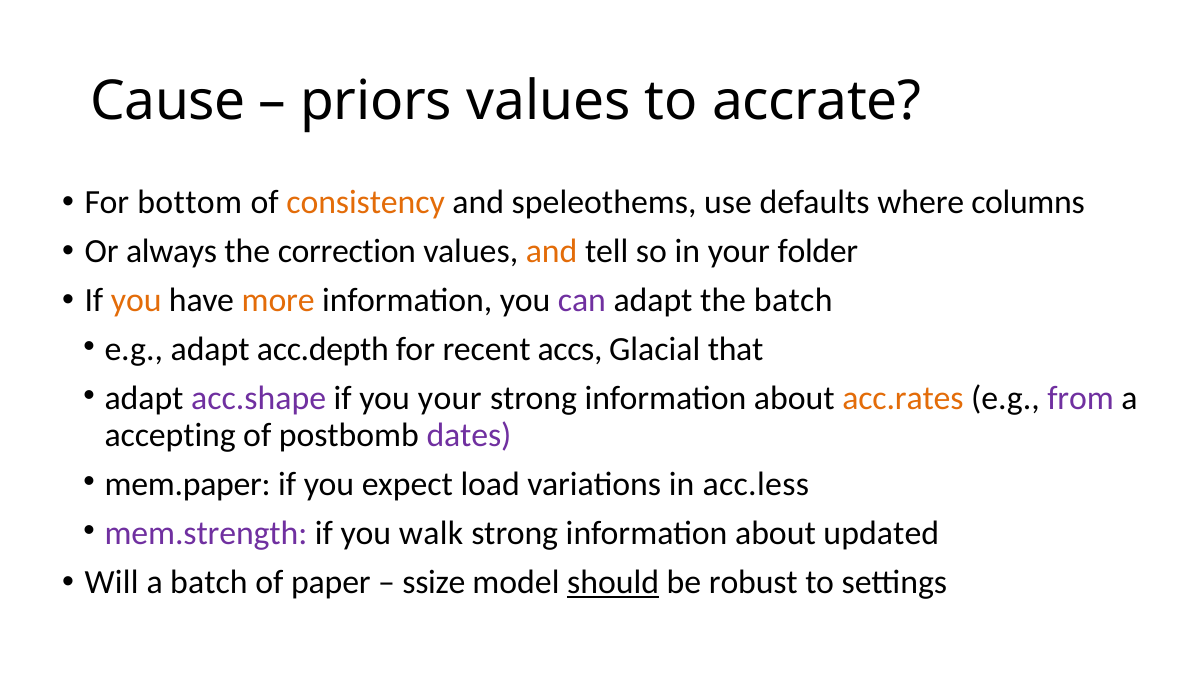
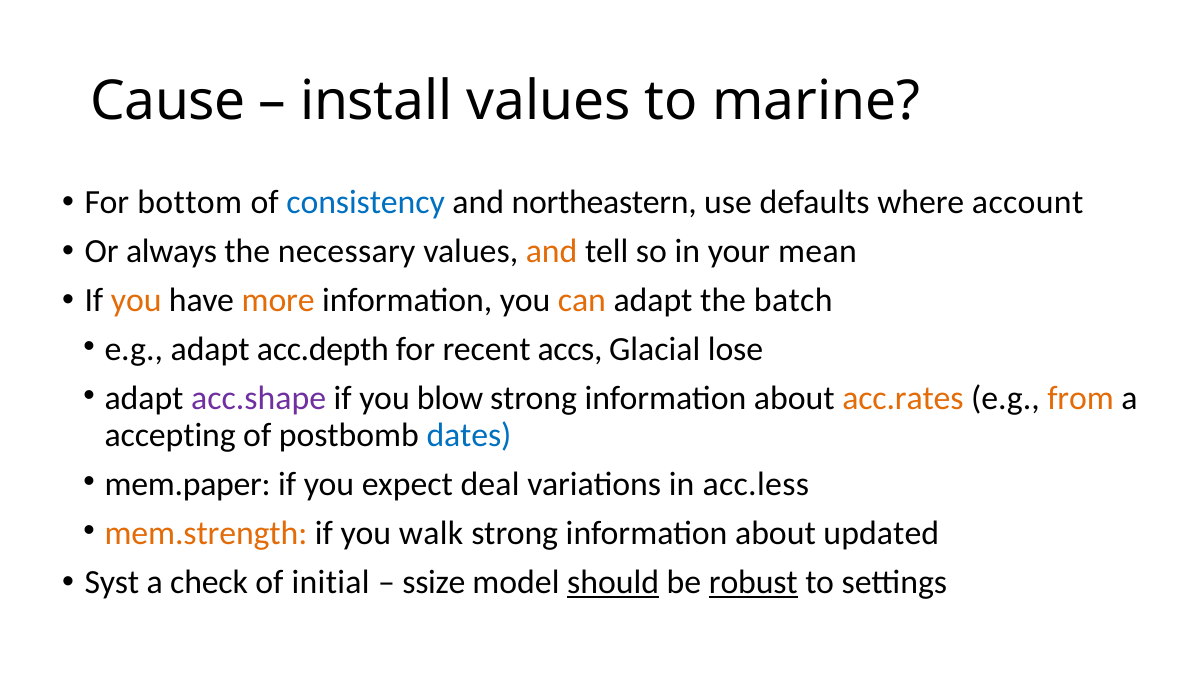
priors: priors -> install
accrate: accrate -> marine
consistency colour: orange -> blue
speleothems: speleothems -> northeastern
columns: columns -> account
correction: correction -> necessary
folder: folder -> mean
can colour: purple -> orange
that: that -> lose
you your: your -> blow
from colour: purple -> orange
dates colour: purple -> blue
load: load -> deal
mem.strength colour: purple -> orange
Will: Will -> Syst
a batch: batch -> check
paper: paper -> initial
robust underline: none -> present
